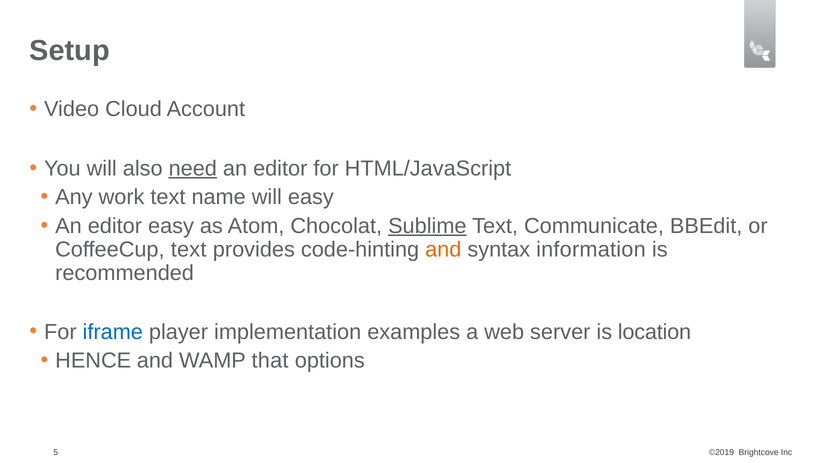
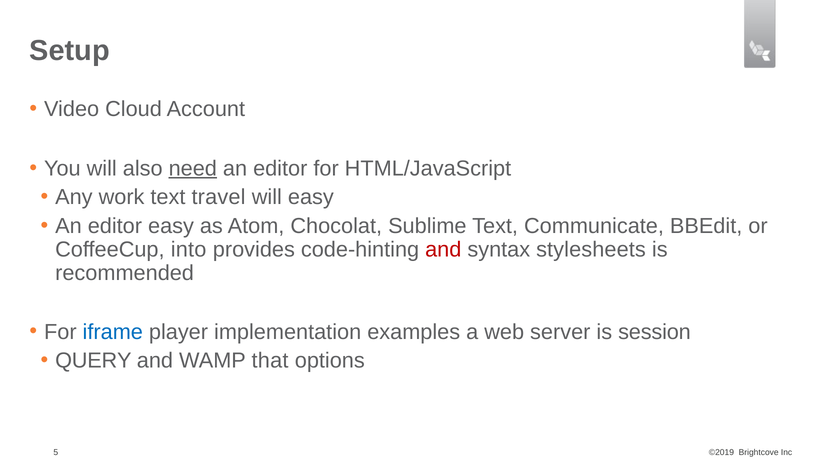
name: name -> travel
Sublime underline: present -> none
CoffeeCup text: text -> into
and at (443, 249) colour: orange -> red
information: information -> stylesheets
location: location -> session
HENCE: HENCE -> QUERY
